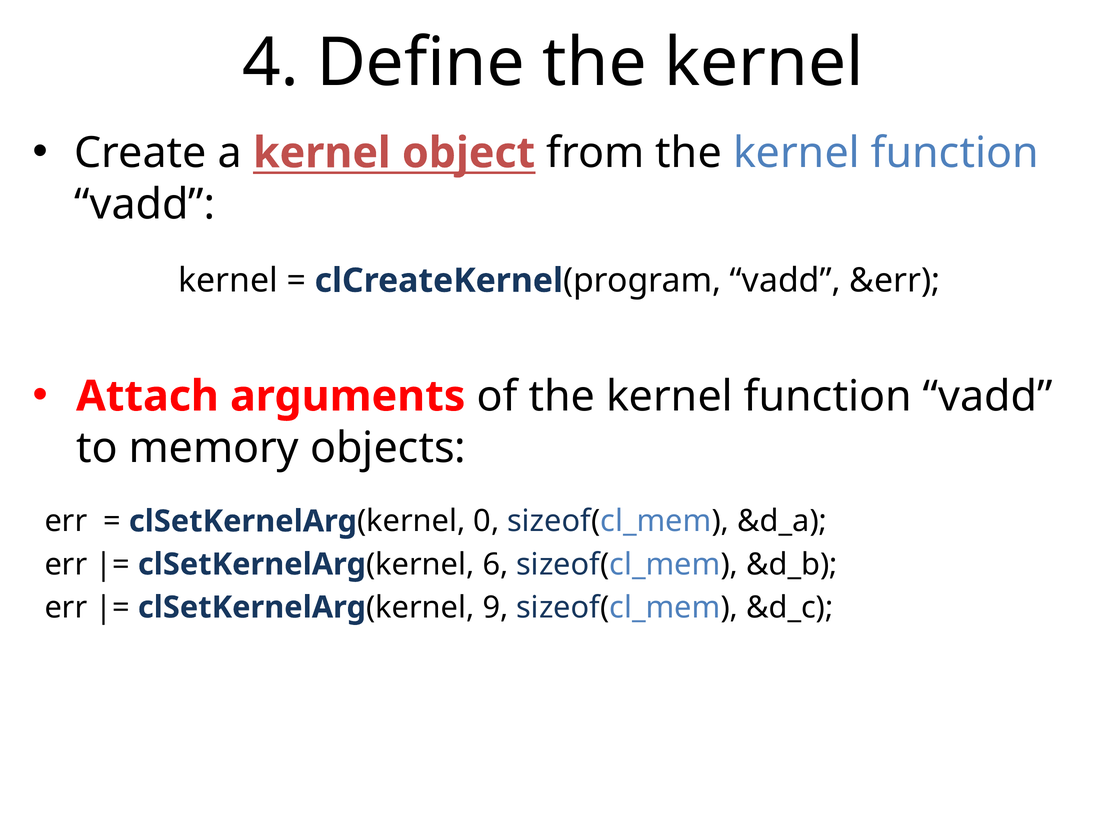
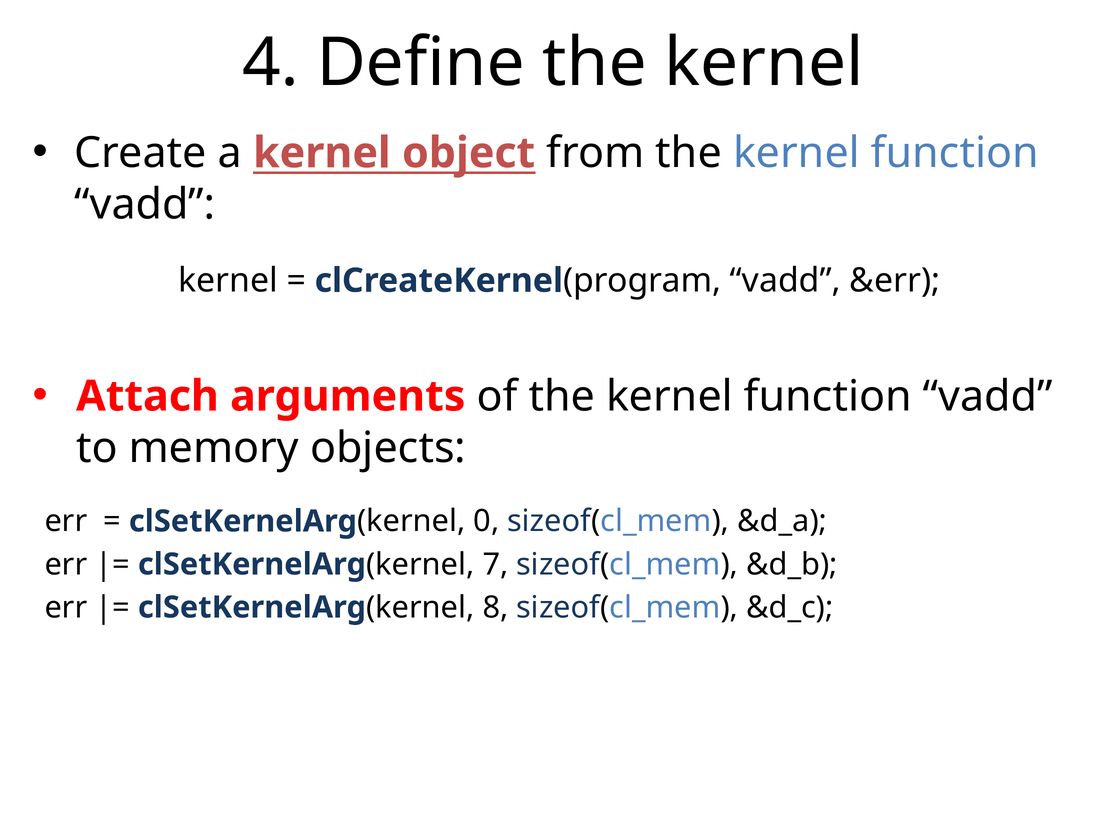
6: 6 -> 7
9: 9 -> 8
